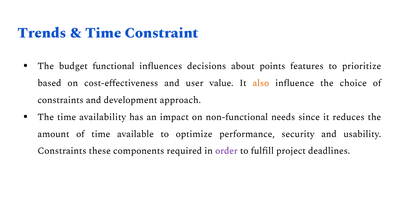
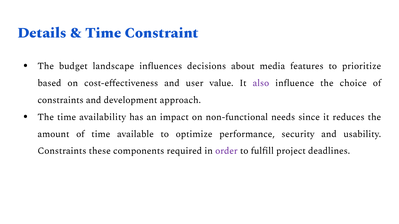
Trends: Trends -> Details
functional: functional -> landscape
points: points -> media
also colour: orange -> purple
